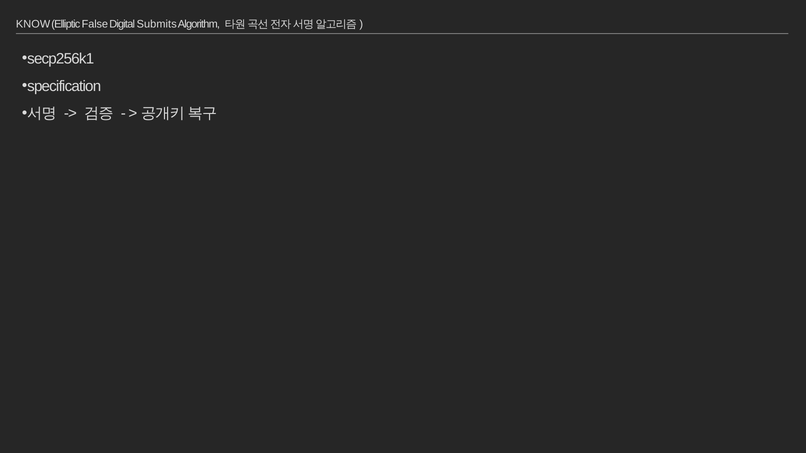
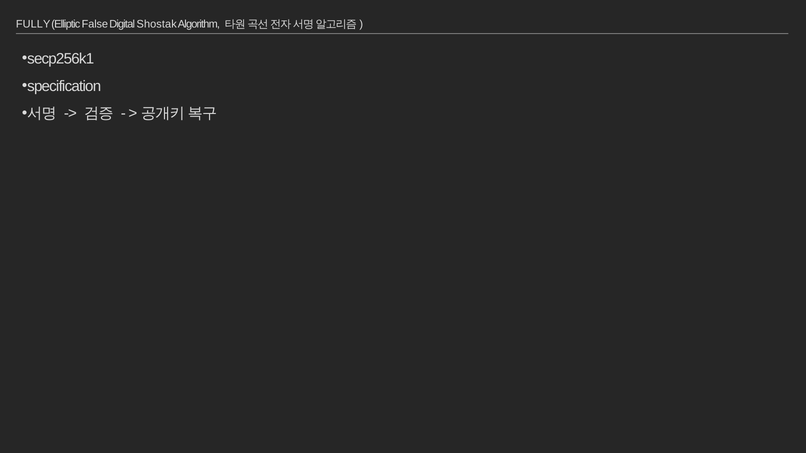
KNOW: KNOW -> FULLY
Submits: Submits -> Shostak
